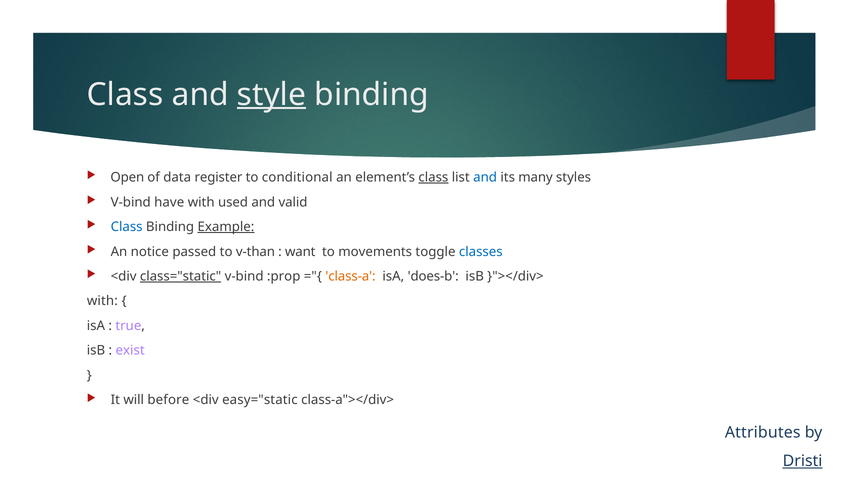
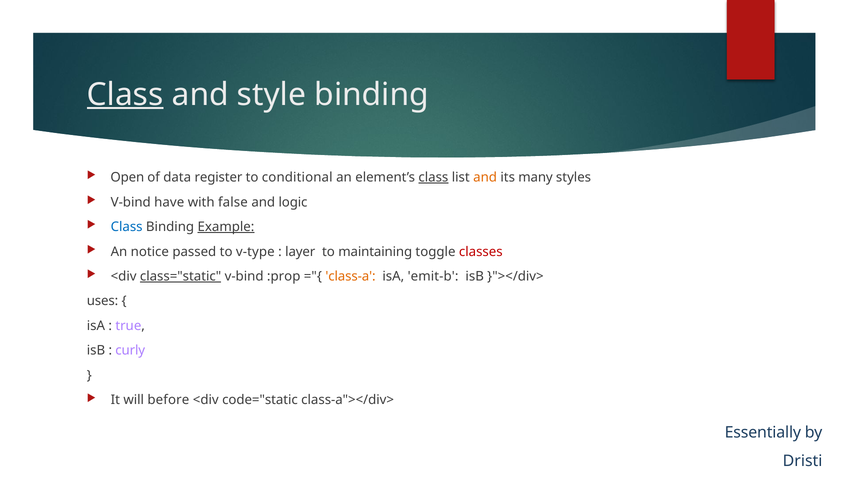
Class at (125, 95) underline: none -> present
style underline: present -> none
and at (485, 178) colour: blue -> orange
used: used -> false
valid: valid -> logic
v-than: v-than -> v-type
want: want -> layer
movements: movements -> maintaining
classes colour: blue -> red
does-b: does-b -> emit-b
with at (102, 301): with -> uses
exist: exist -> curly
easy="static: easy="static -> code="static
Attributes: Attributes -> Essentially
Dristi underline: present -> none
